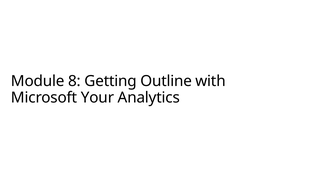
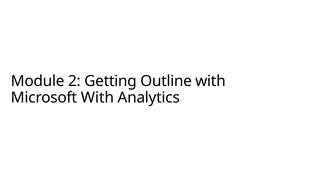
8: 8 -> 2
Microsoft Your: Your -> With
